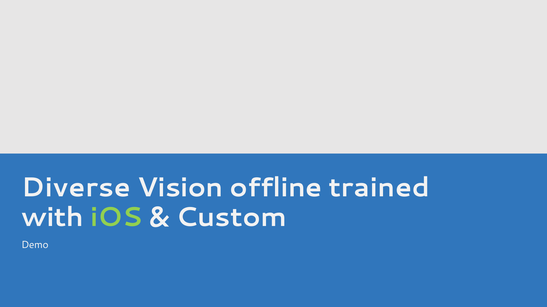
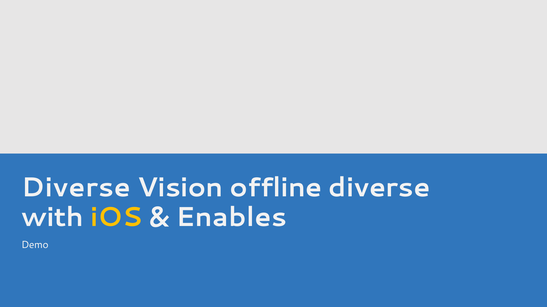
offline trained: trained -> diverse
iOS colour: light green -> yellow
Custom: Custom -> Enables
